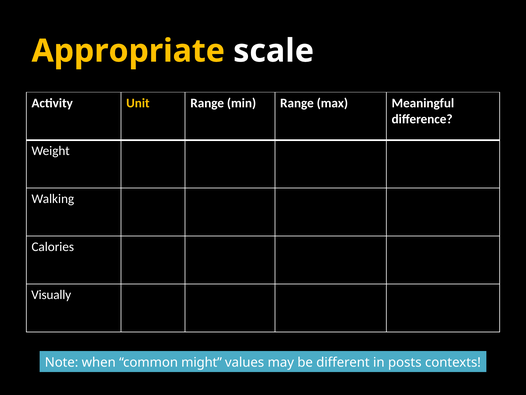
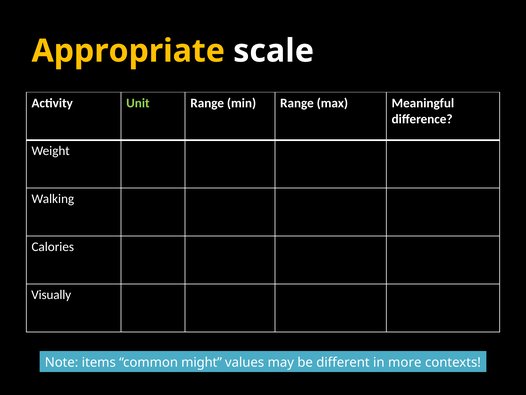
Unit colour: yellow -> light green
when: when -> items
posts: posts -> more
